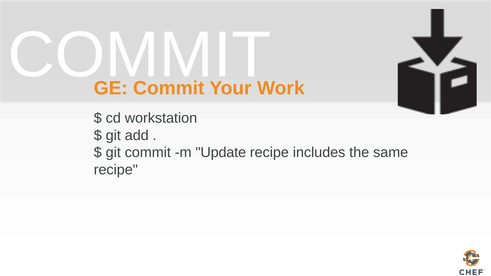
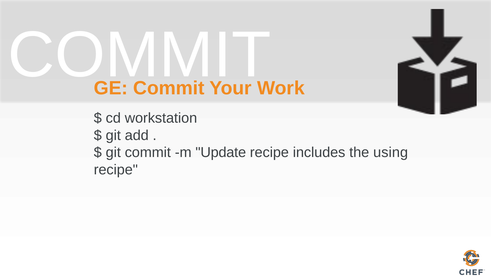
same: same -> using
